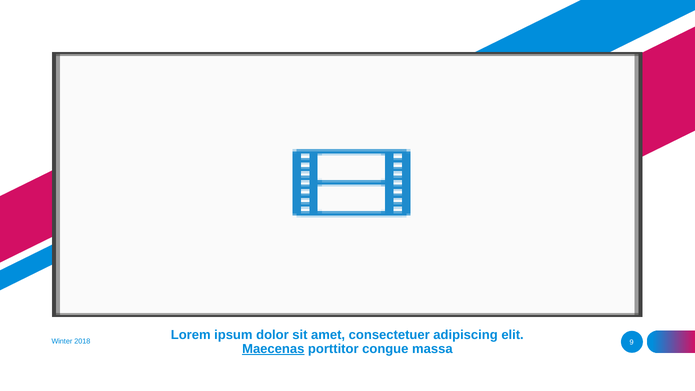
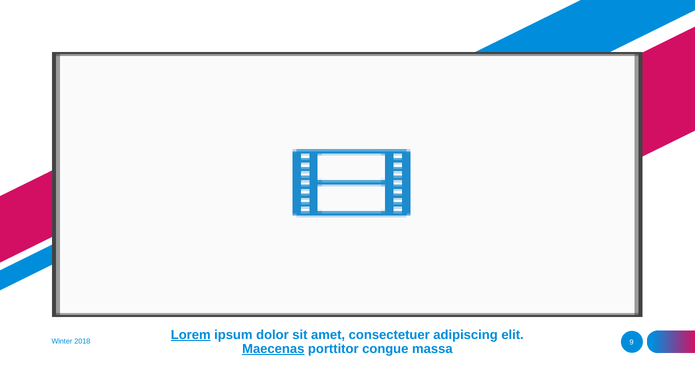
Lorem underline: none -> present
